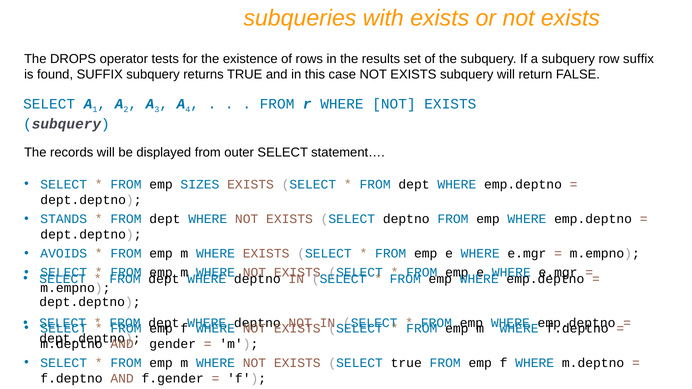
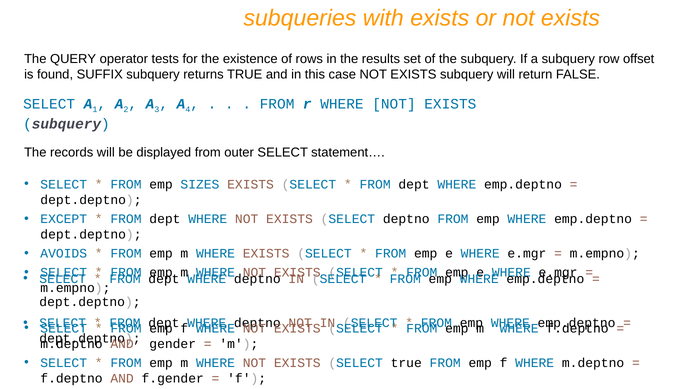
DROPS: DROPS -> QUERY
row suffix: suffix -> offset
STANDS: STANDS -> EXCEPT
